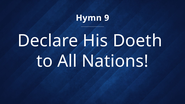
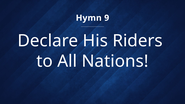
Doeth: Doeth -> Riders
